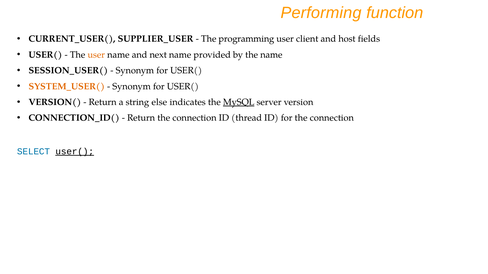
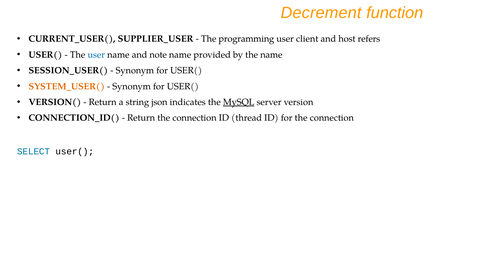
Performing: Performing -> Decrement
fields: fields -> refers
user at (96, 55) colour: orange -> blue
next: next -> note
else: else -> json
user( at (75, 152) underline: present -> none
